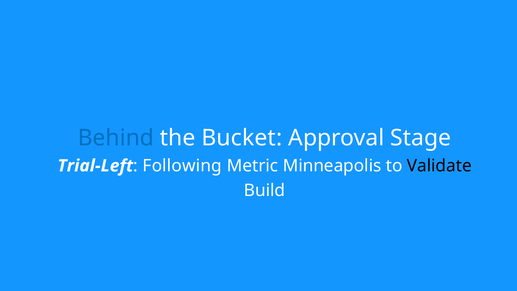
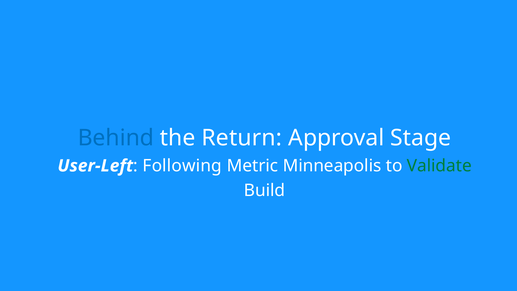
Bucket: Bucket -> Return
Trial-Left: Trial-Left -> User-Left
Validate colour: black -> green
